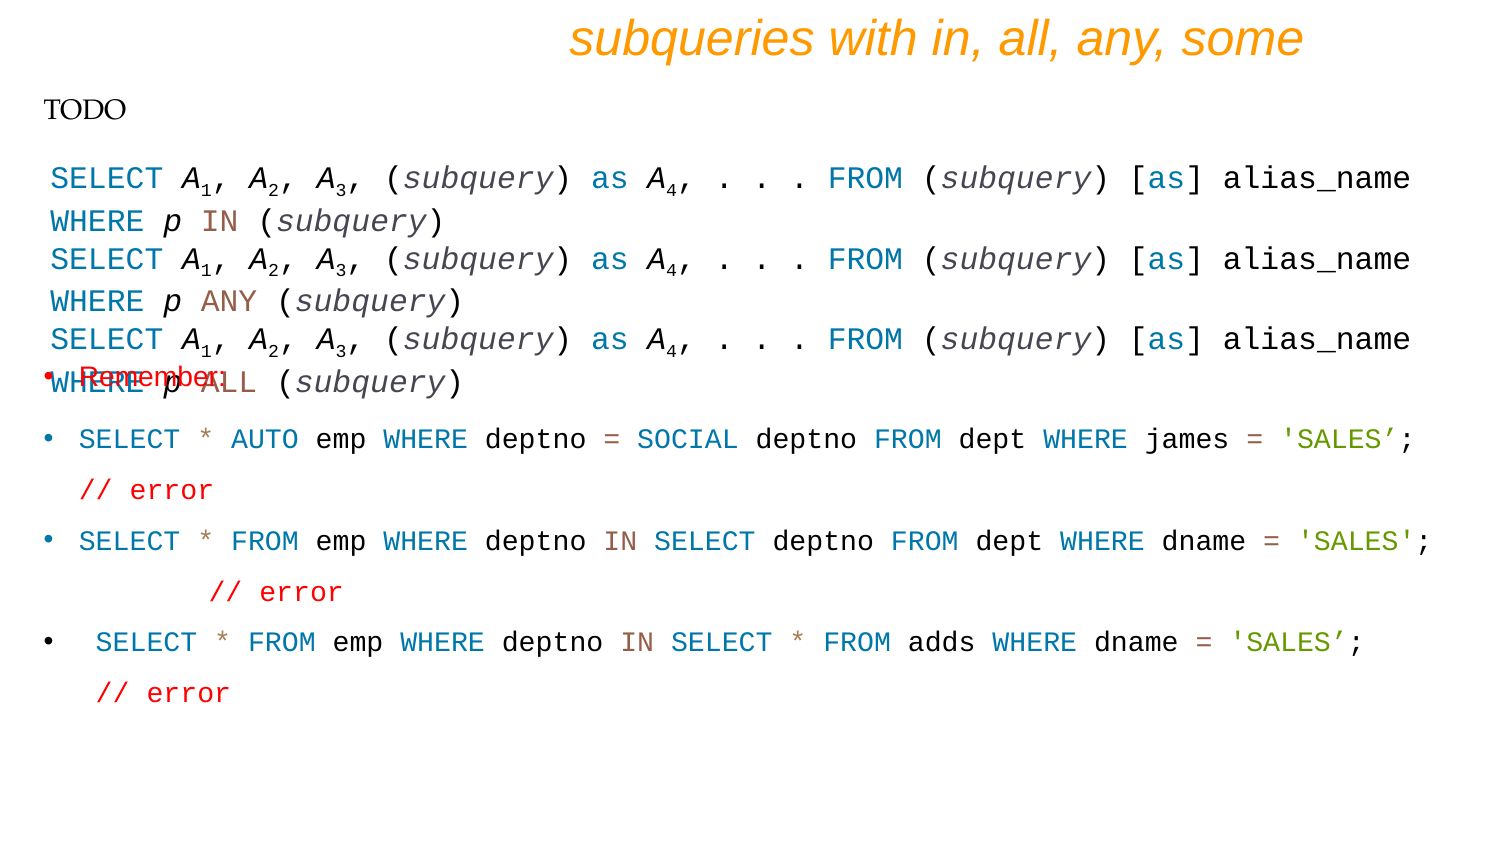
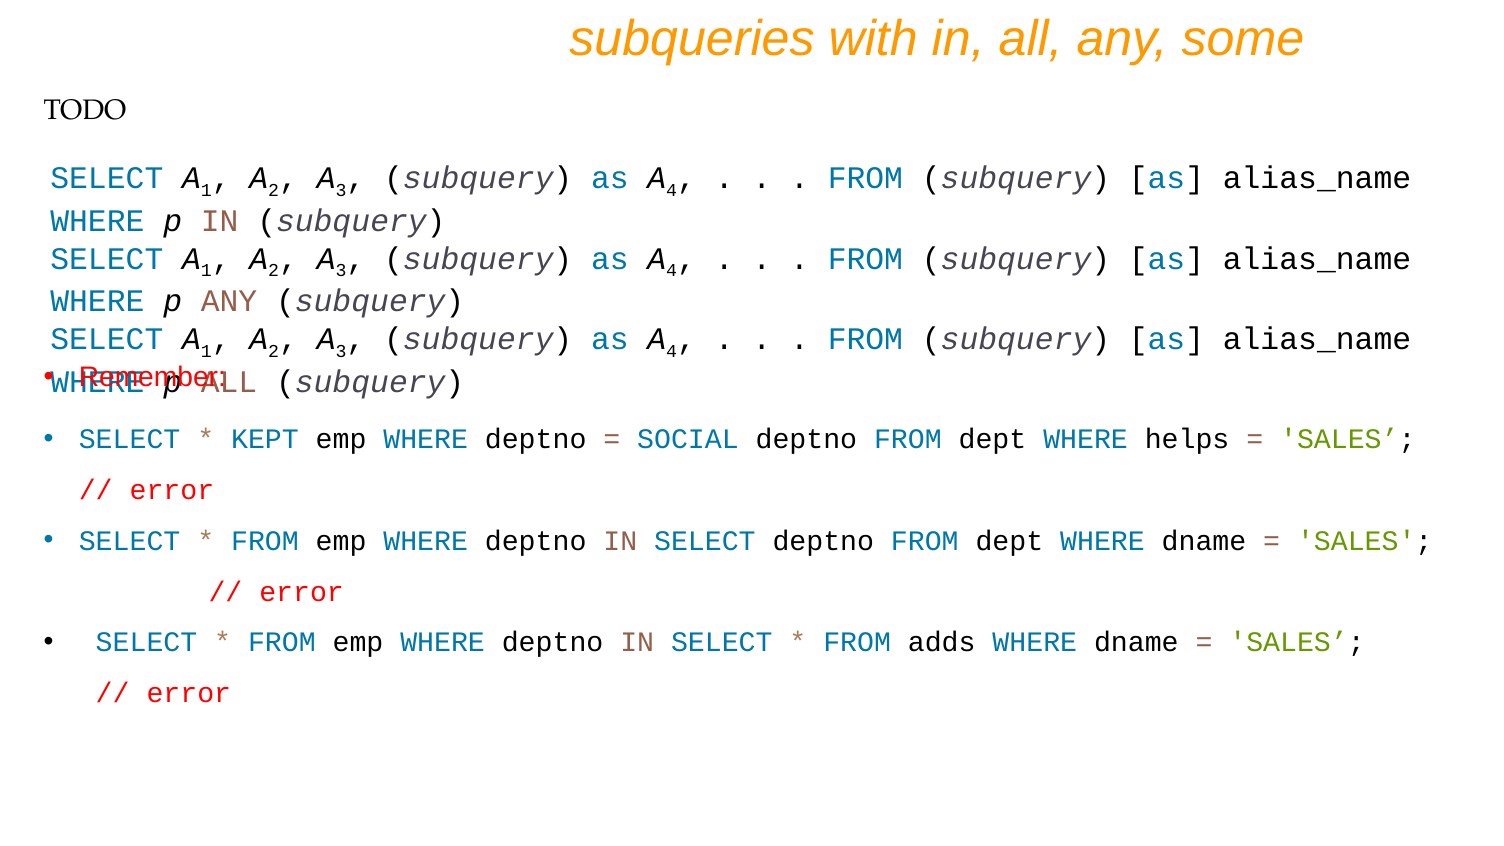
AUTO: AUTO -> KEPT
james: james -> helps
